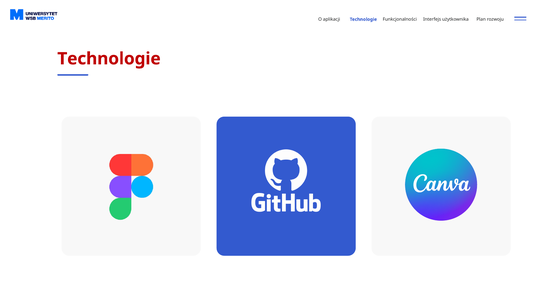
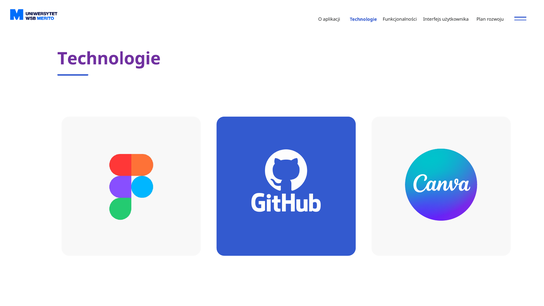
Technologie at (109, 59) colour: red -> purple
